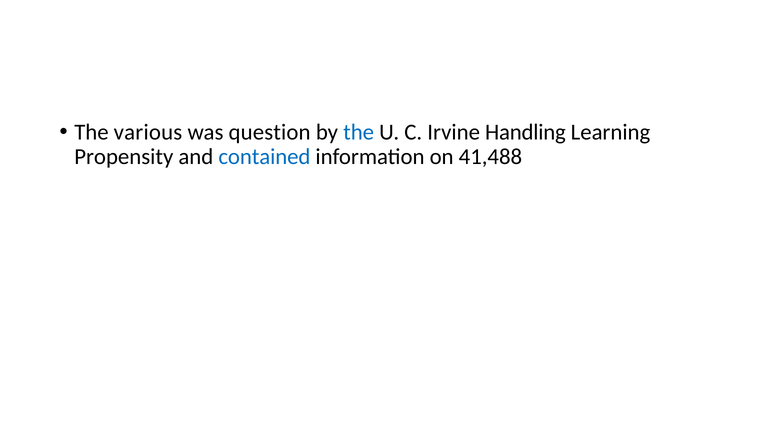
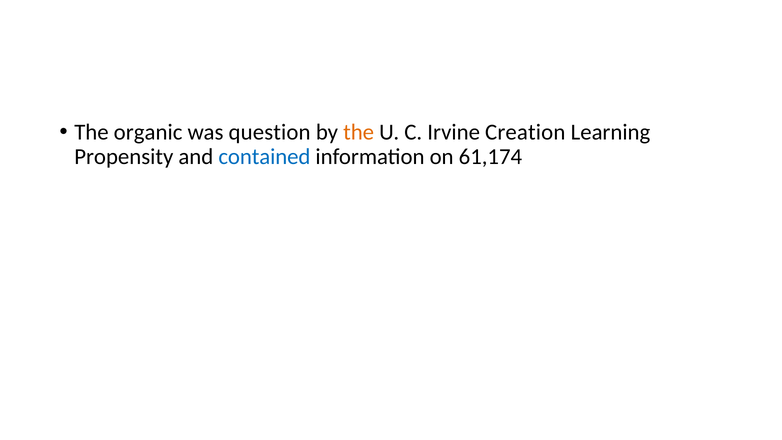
various: various -> organic
the at (359, 132) colour: blue -> orange
Handling: Handling -> Creation
41,488: 41,488 -> 61,174
